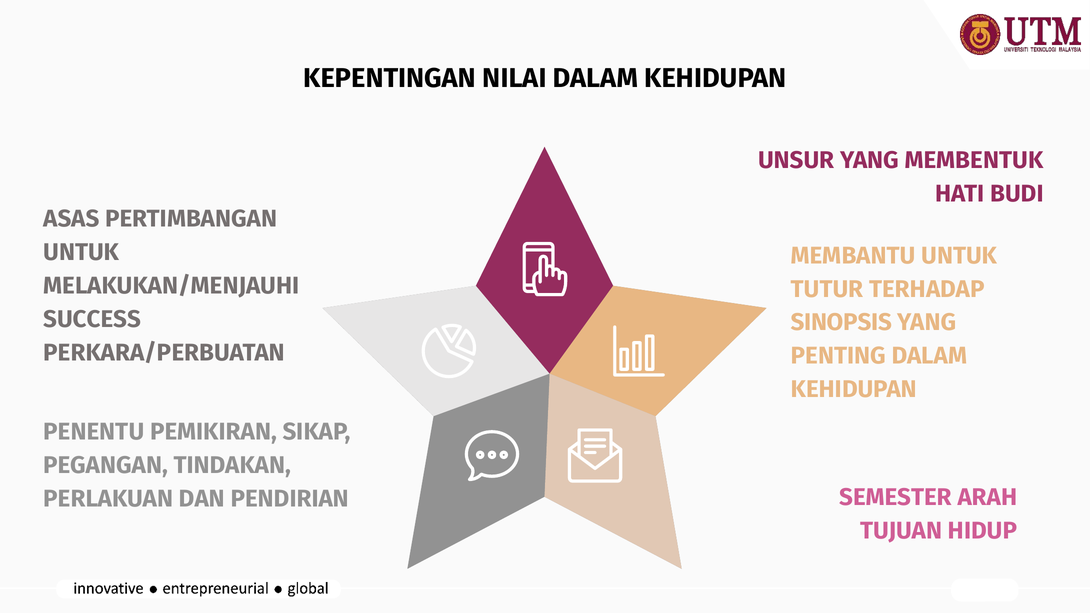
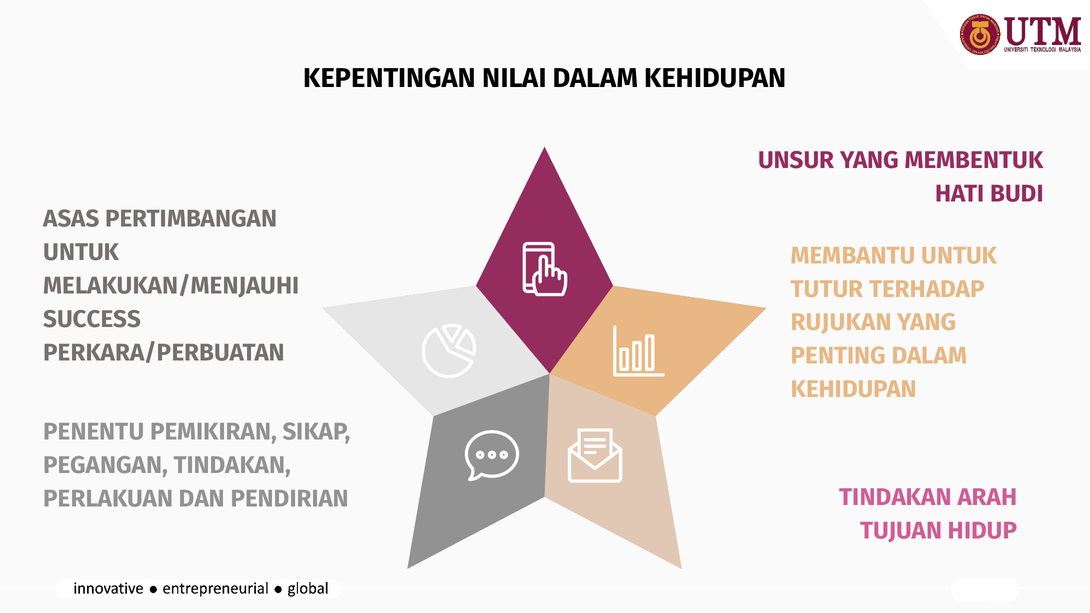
SINOPSIS: SINOPSIS -> RUJUKAN
SEMESTER at (896, 497): SEMESTER -> TINDAKAN
